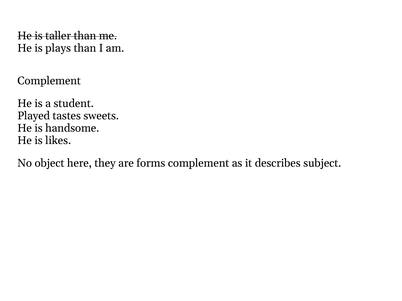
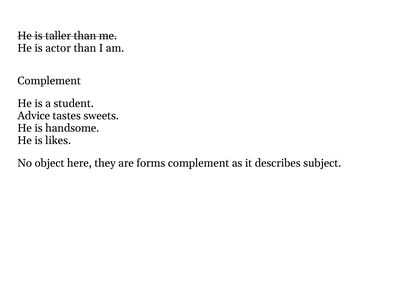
plays: plays -> actor
Played: Played -> Advice
